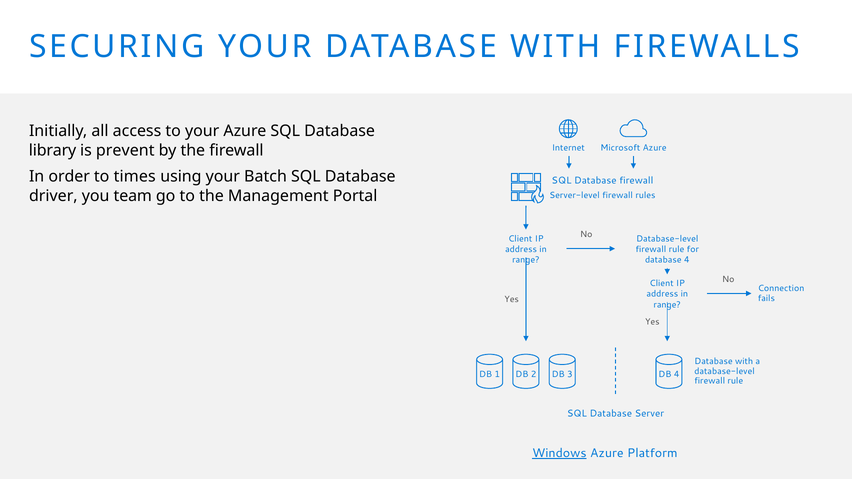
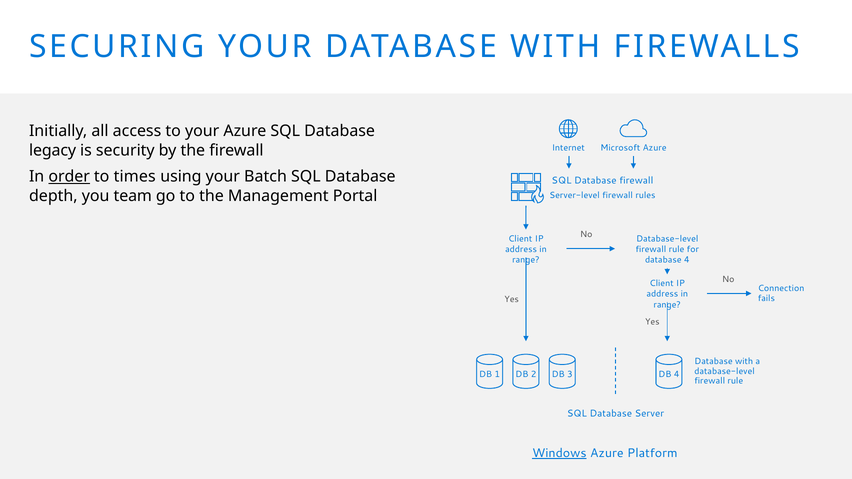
library: library -> legacy
prevent: prevent -> security
order underline: none -> present
driver: driver -> depth
